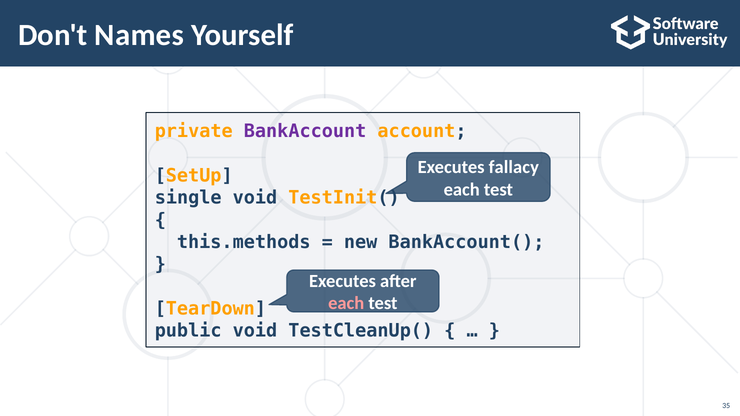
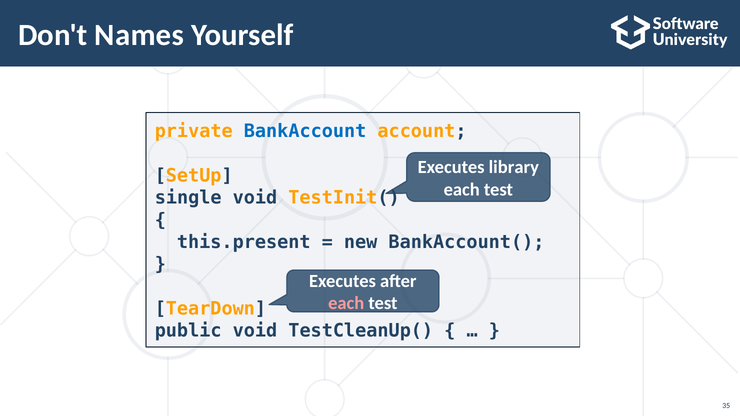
BankAccount colour: purple -> blue
fallacy: fallacy -> library
this.methods: this.methods -> this.present
